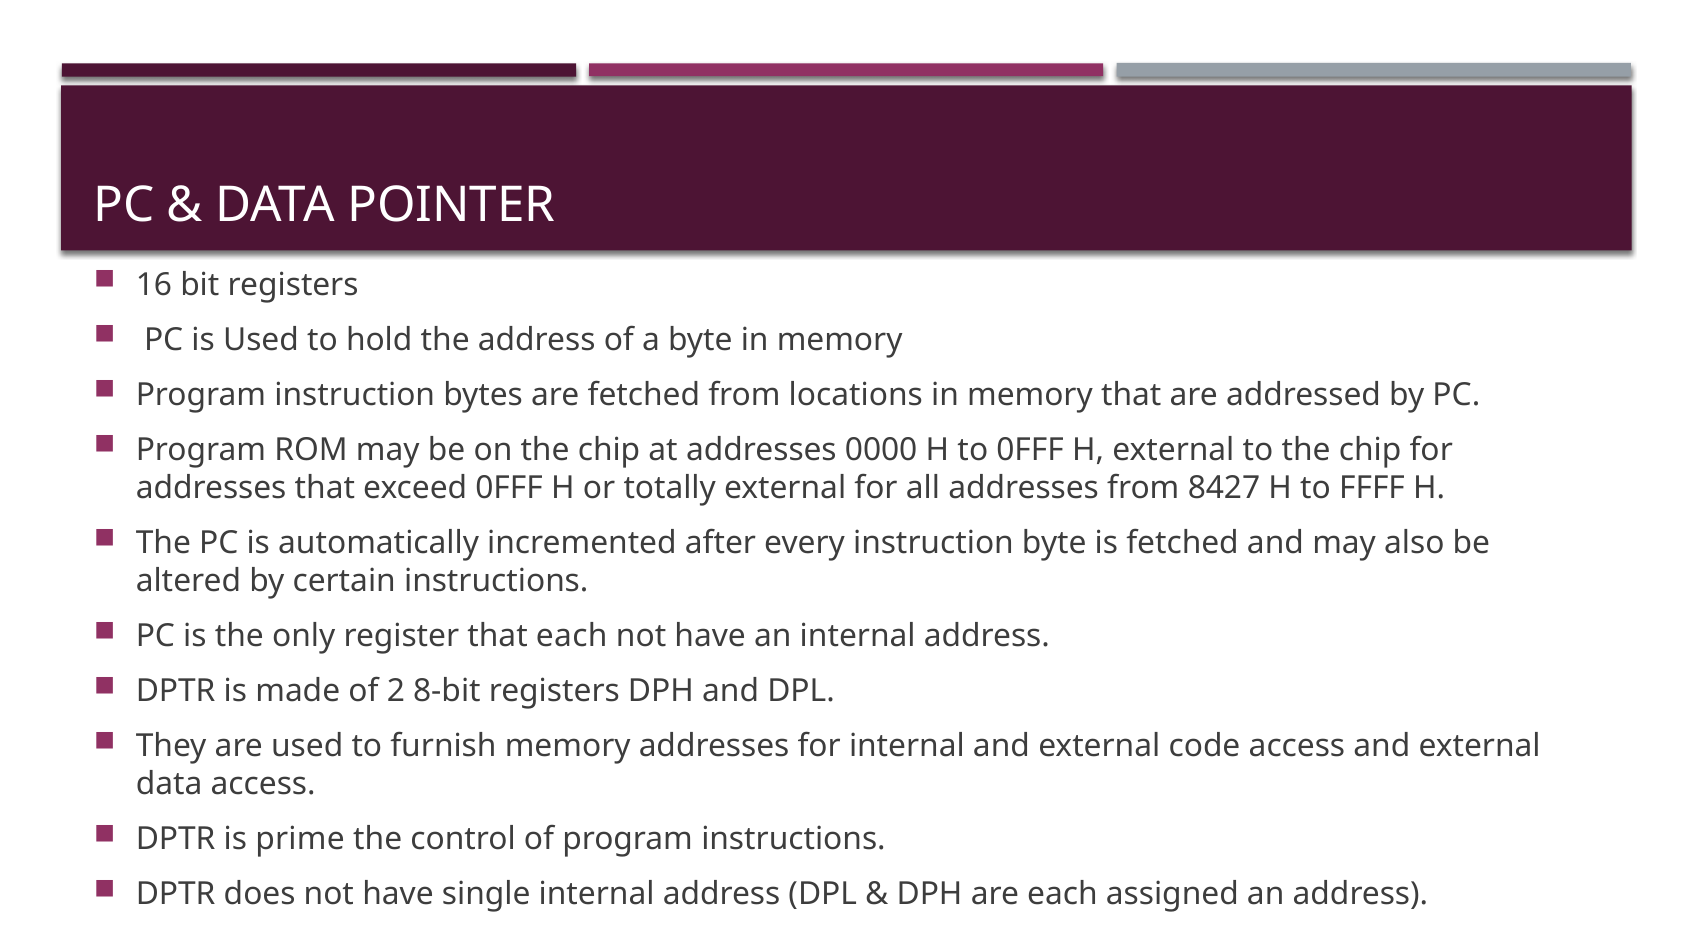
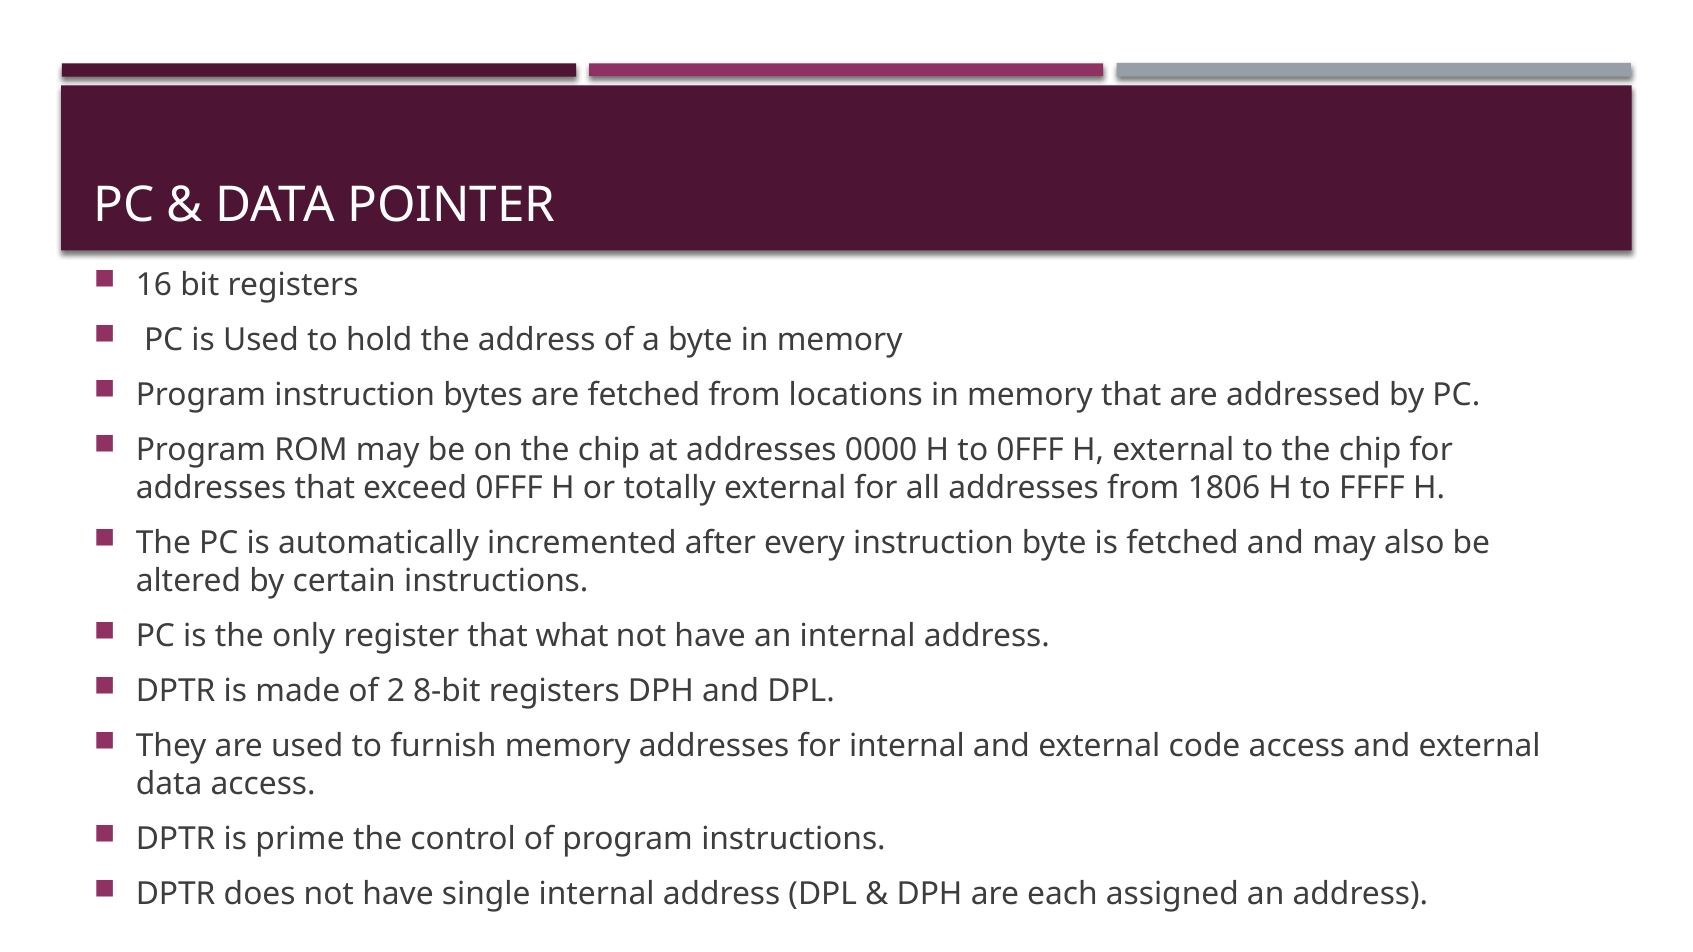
8427: 8427 -> 1806
that each: each -> what
